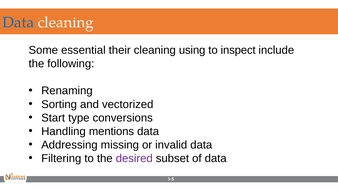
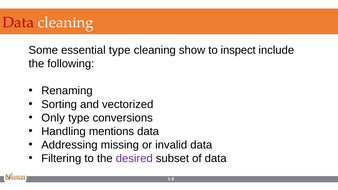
Data at (18, 22) colour: blue -> red
essential their: their -> type
using: using -> show
Start: Start -> Only
